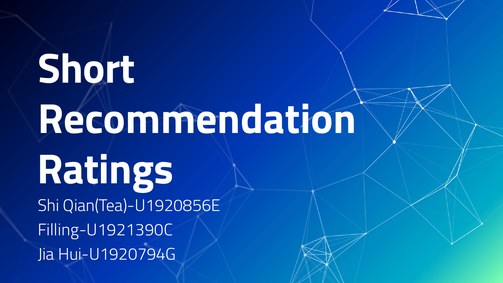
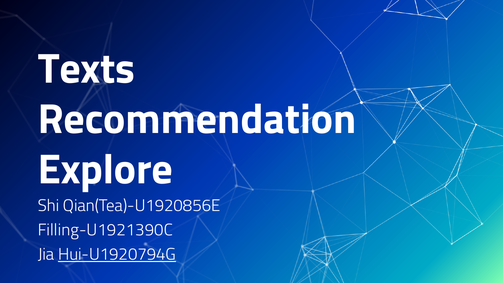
Short: Short -> Texts
Ratings: Ratings -> Explore
Hui-U1920794G underline: none -> present
